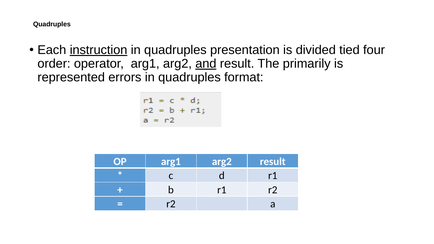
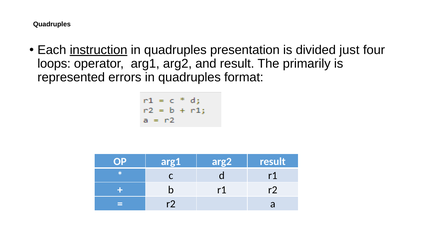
tied: tied -> just
order: order -> loops
and underline: present -> none
